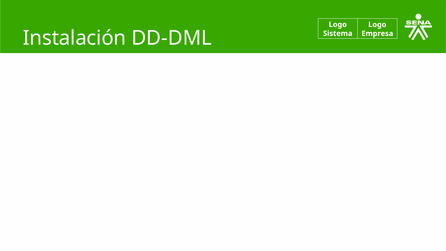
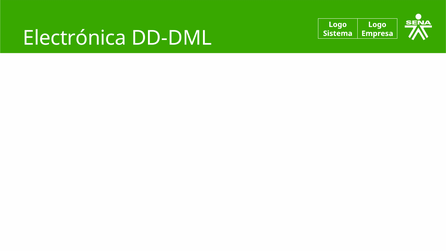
Instalación: Instalación -> Electrónica
